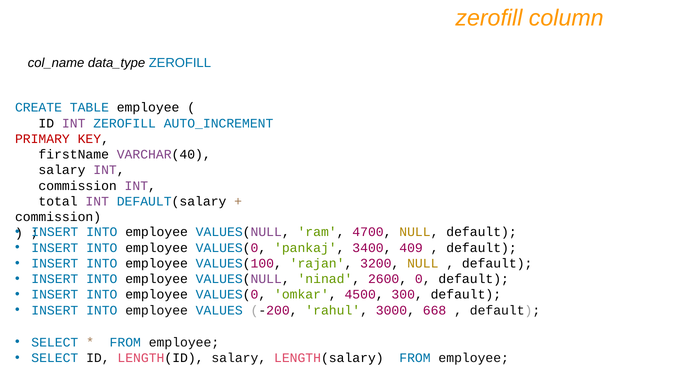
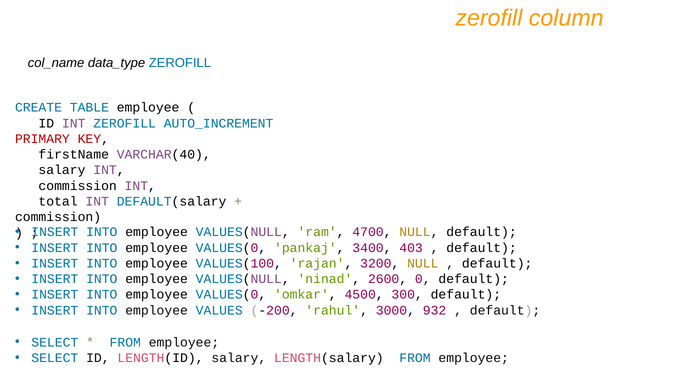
409: 409 -> 403
668: 668 -> 932
